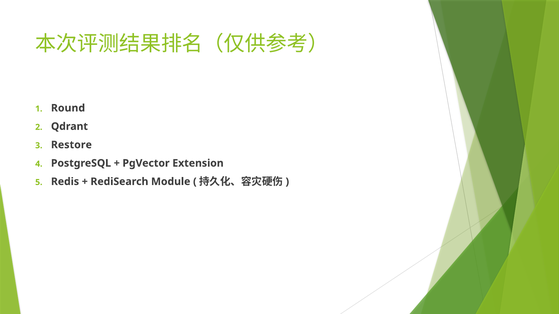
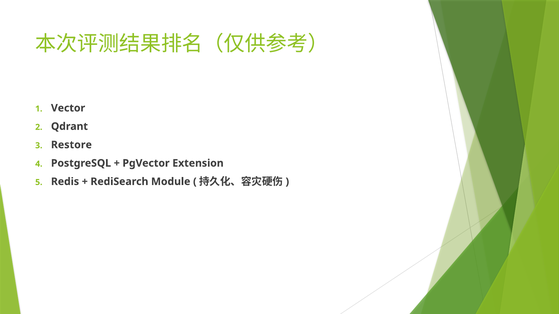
Round: Round -> Vector
